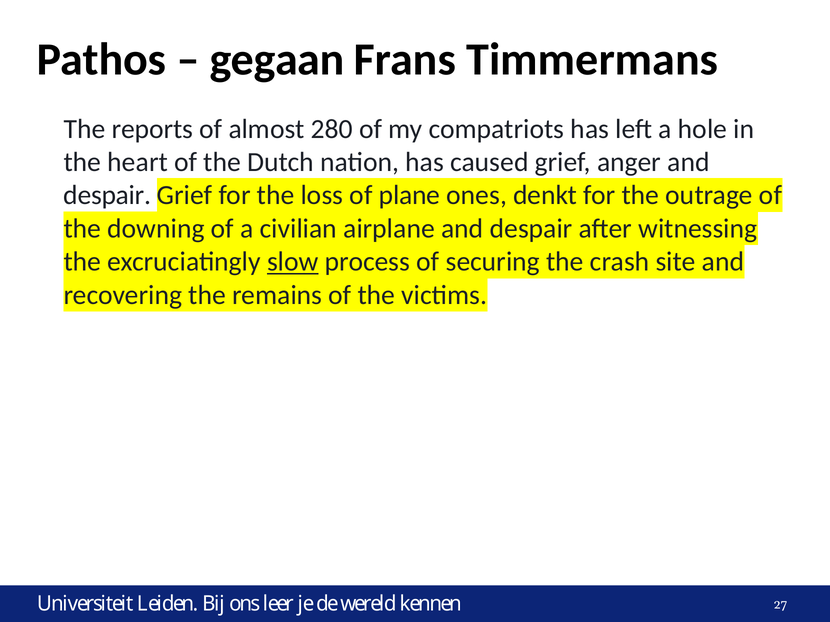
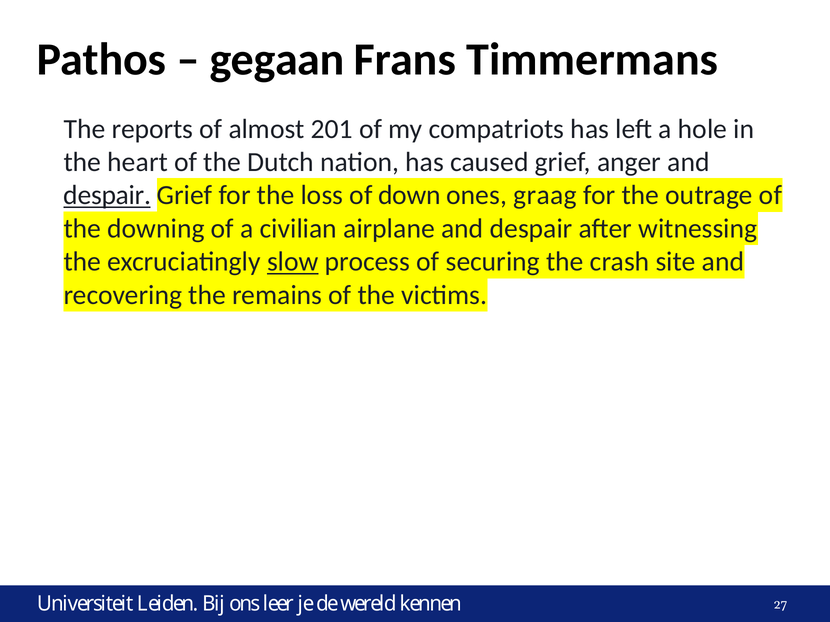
280: 280 -> 201
despair at (107, 196) underline: none -> present
plane: plane -> down
denkt: denkt -> graag
